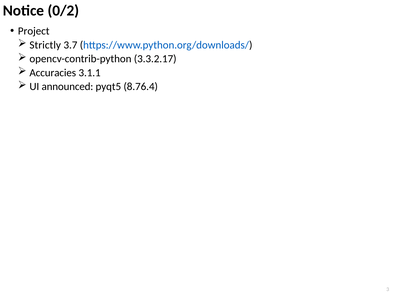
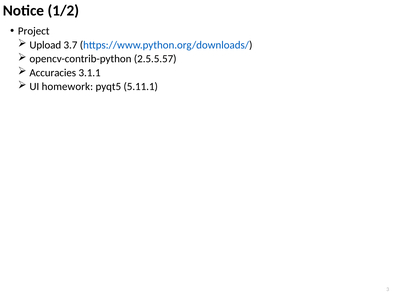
0/2: 0/2 -> 1/2
Strictly: Strictly -> Upload
3.3.2.17: 3.3.2.17 -> 2.5.5.57
announced: announced -> homework
8.76.4: 8.76.4 -> 5.11.1
